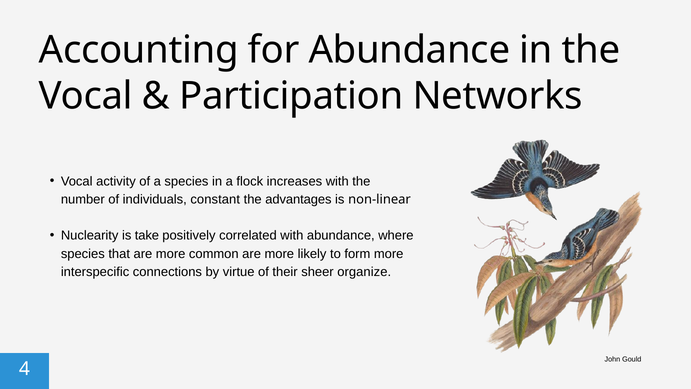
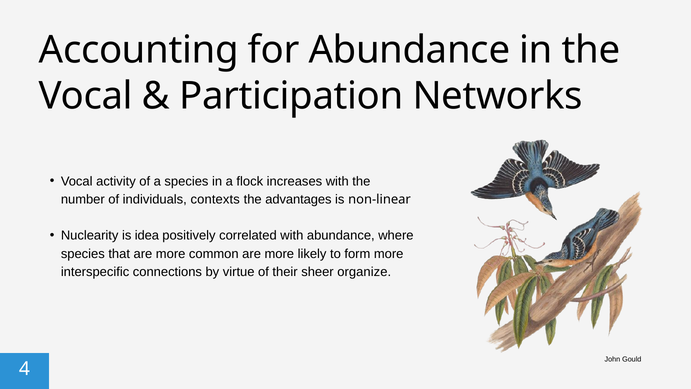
constant: constant -> contexts
take: take -> idea
